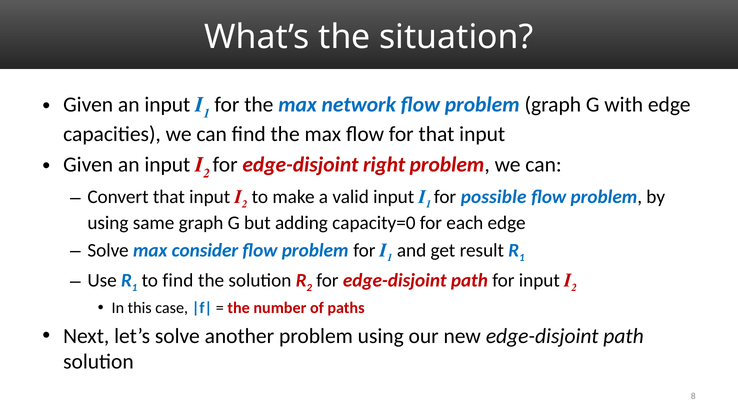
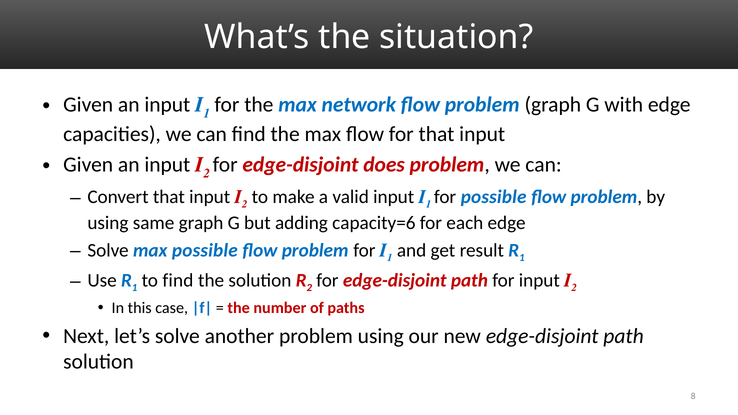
right: right -> does
capacity=0: capacity=0 -> capacity=6
max consider: consider -> possible
